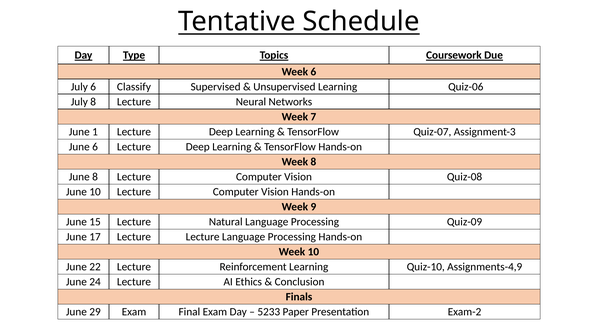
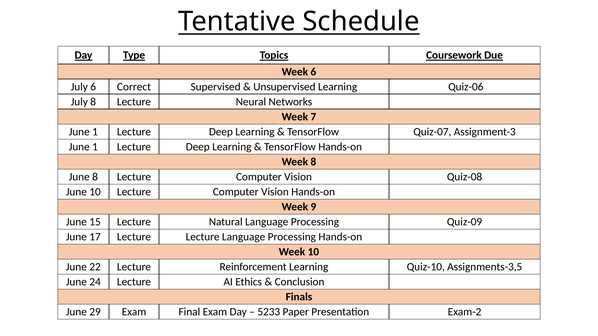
Classify: Classify -> Correct
6 at (95, 147): 6 -> 1
Assignments-4,9: Assignments-4,9 -> Assignments-3,5
